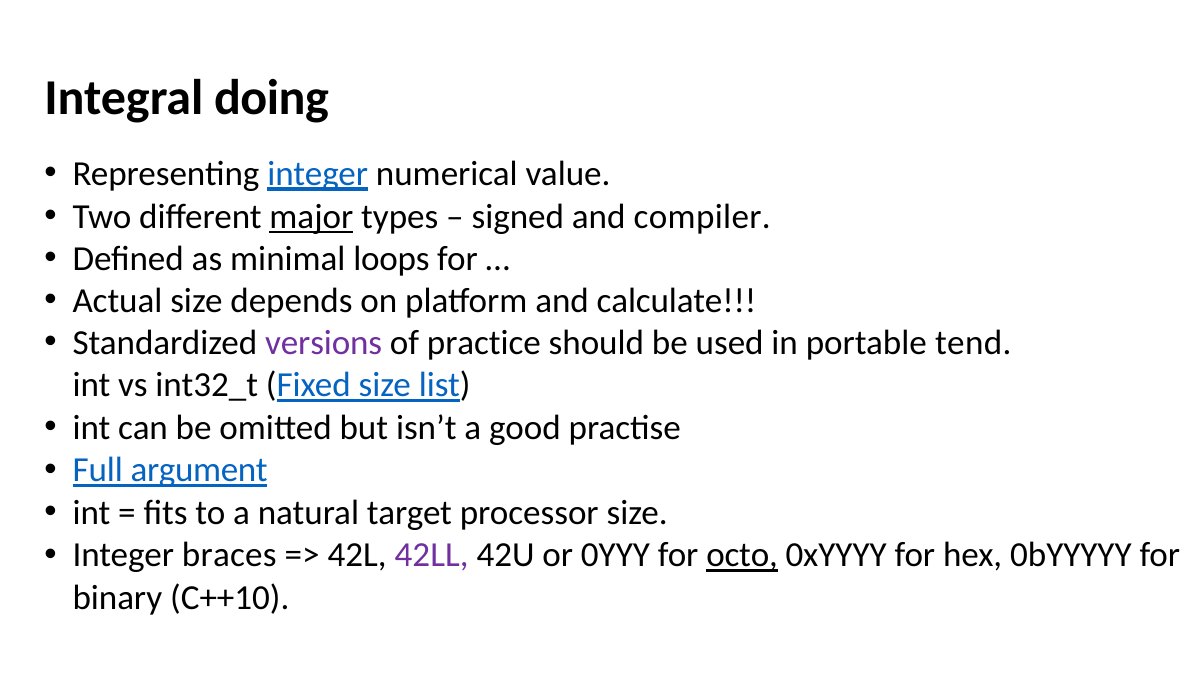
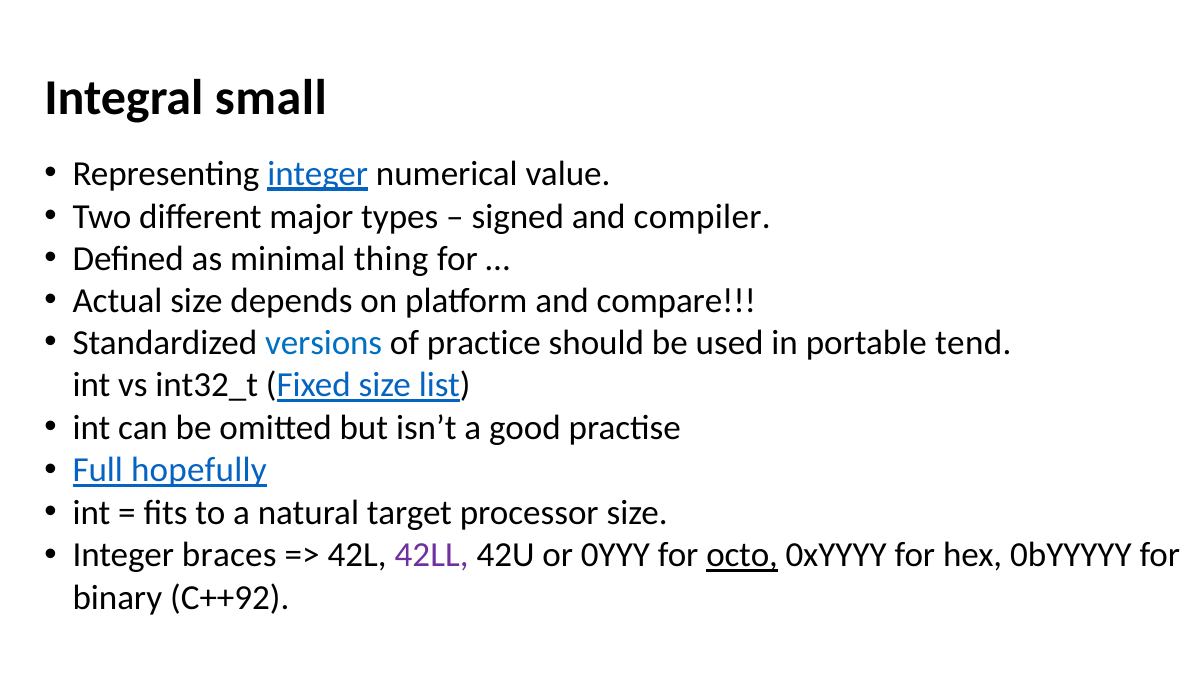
doing: doing -> small
major underline: present -> none
loops: loops -> thing
calculate: calculate -> compare
versions colour: purple -> blue
argument: argument -> hopefully
C++10: C++10 -> C++92
